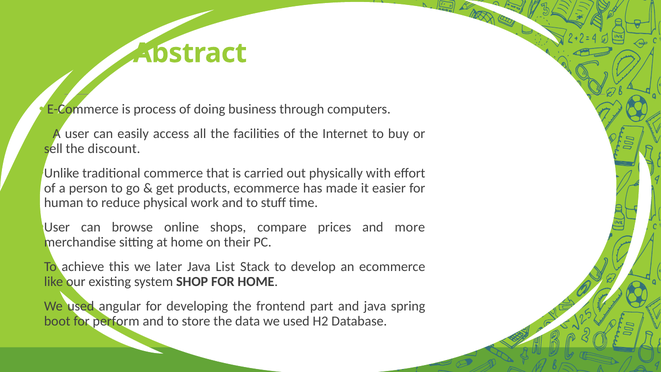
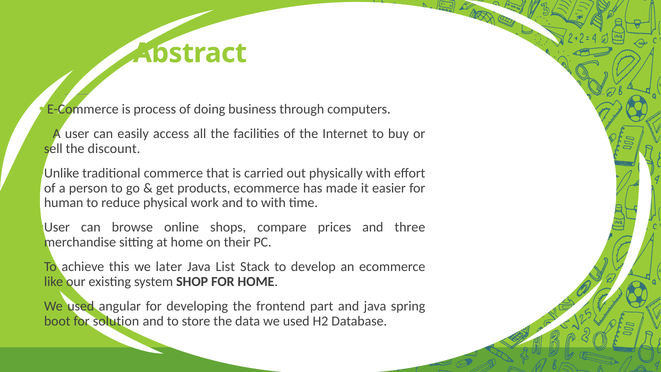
to stuff: stuff -> with
more: more -> three
perform: perform -> solution
